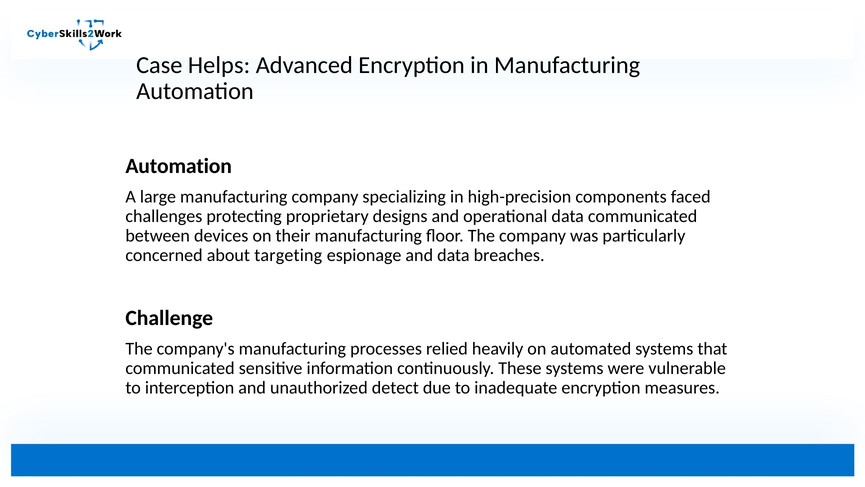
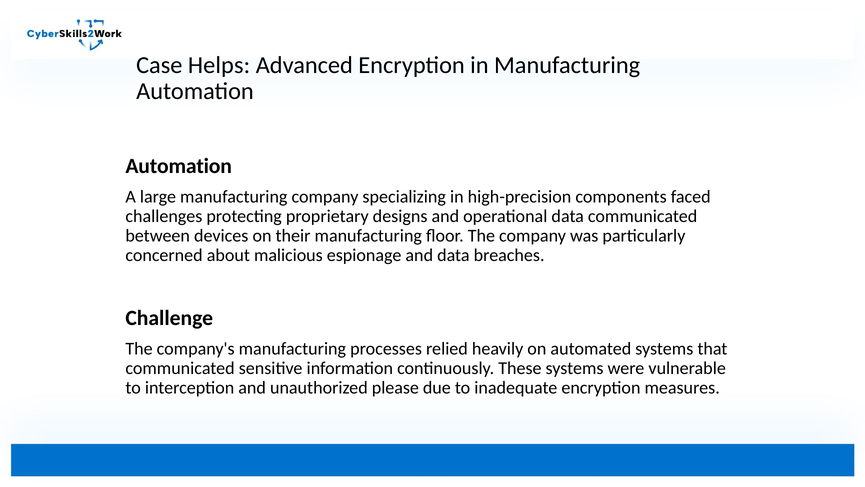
targeting: targeting -> malicious
detect: detect -> please
